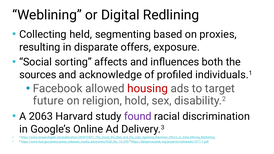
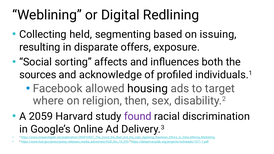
proxies: proxies -> issuing
housing colour: red -> black
future: future -> where
hold: hold -> then
2063: 2063 -> 2059
